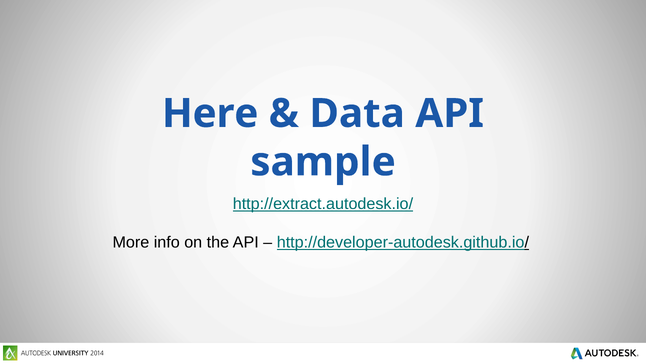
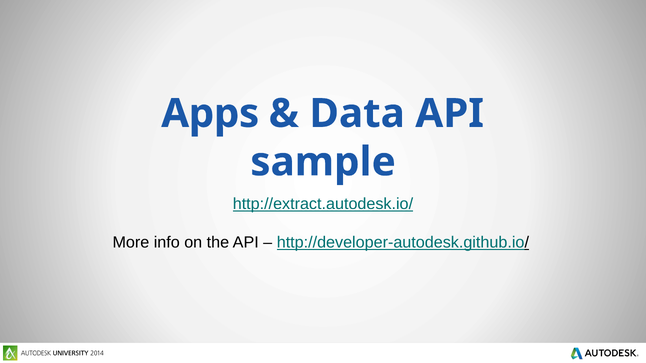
Here: Here -> Apps
